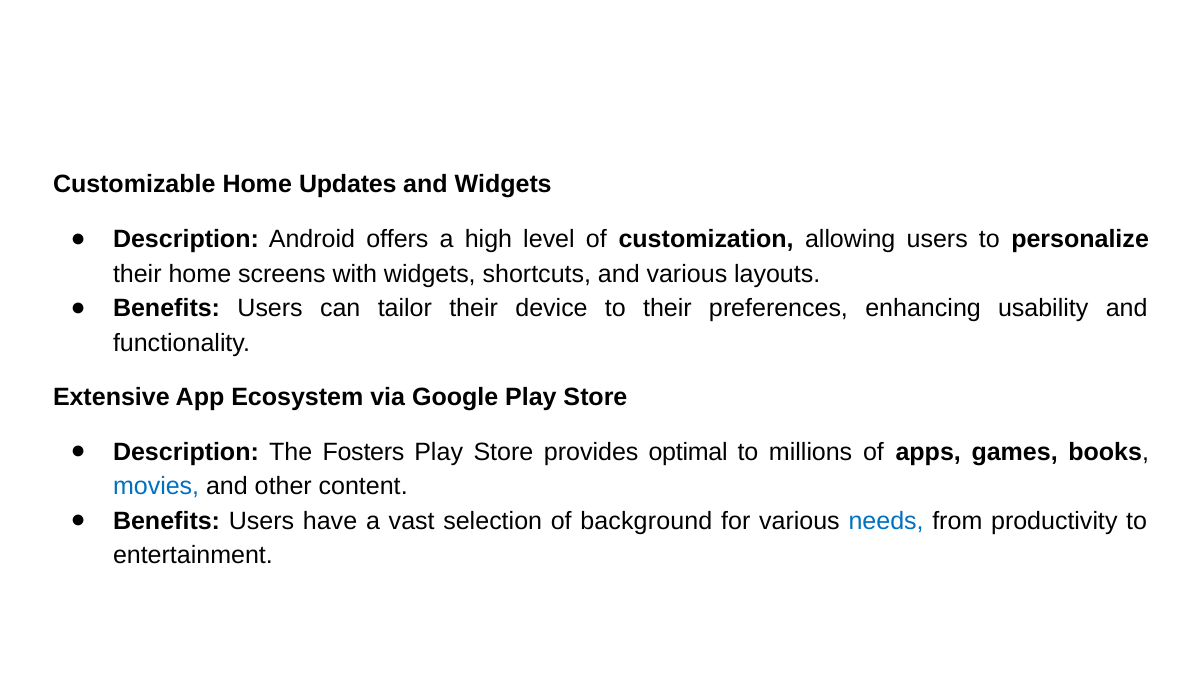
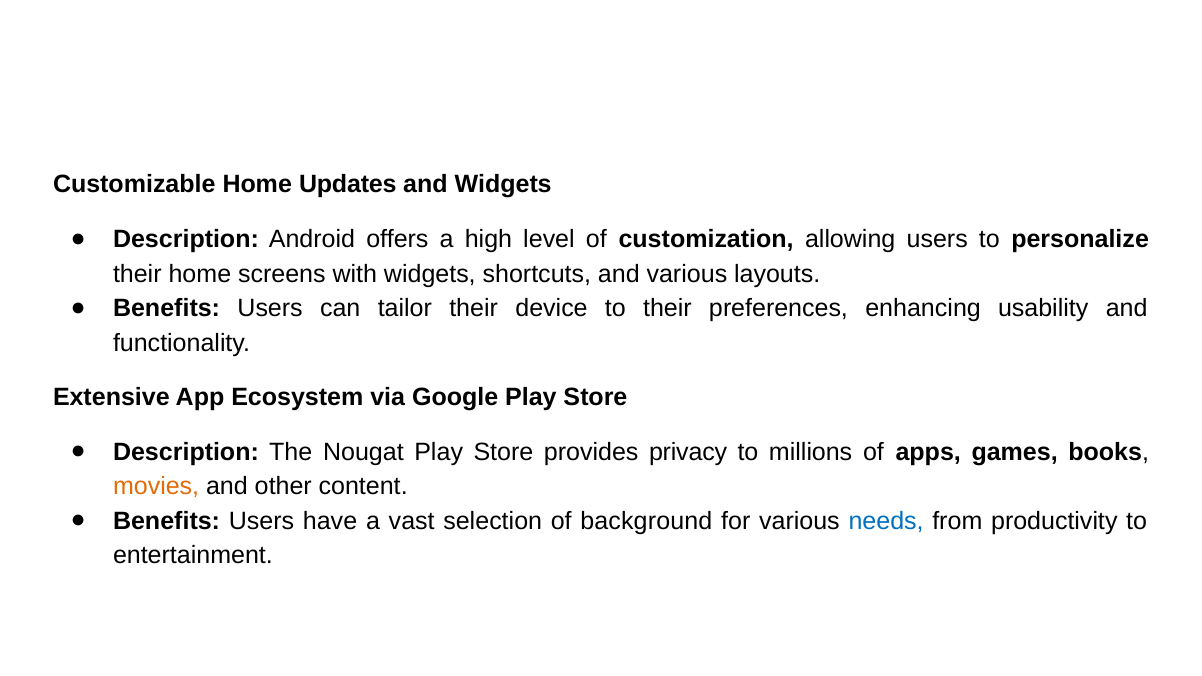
Fosters: Fosters -> Nougat
optimal: optimal -> privacy
movies colour: blue -> orange
